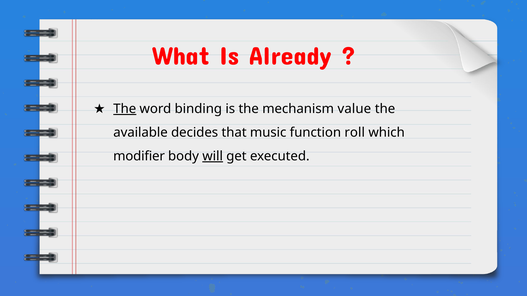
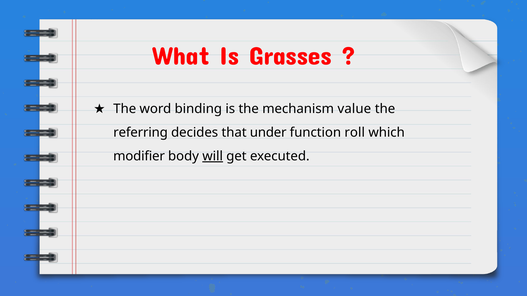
Already: Already -> Grasses
The at (125, 109) underline: present -> none
available: available -> referring
music: music -> under
